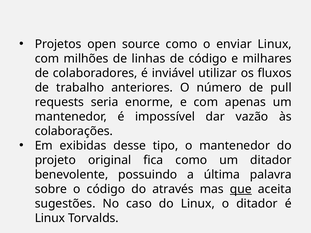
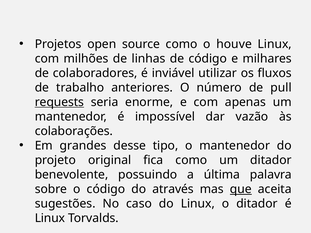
enviar: enviar -> houve
requests underline: none -> present
exibidas: exibidas -> grandes
